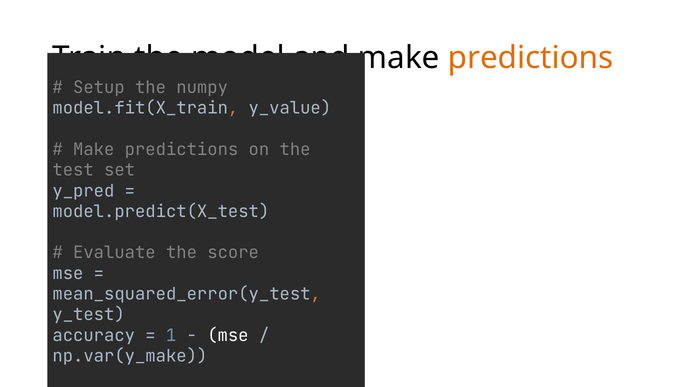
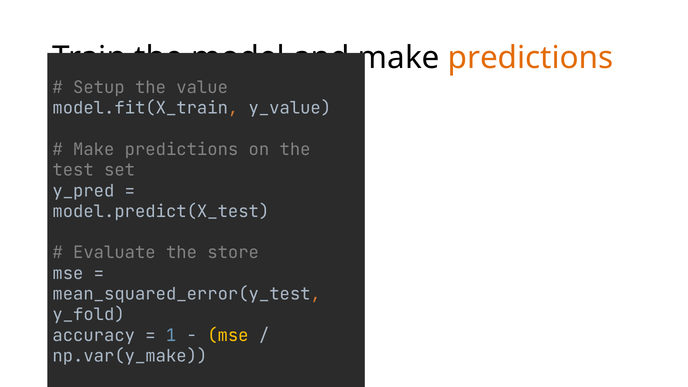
numpy: numpy -> value
score: score -> store
y_test: y_test -> y_fold
mse at (228, 335) colour: white -> yellow
